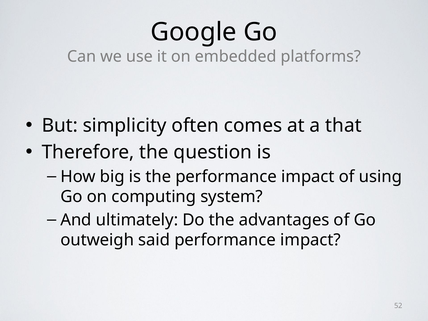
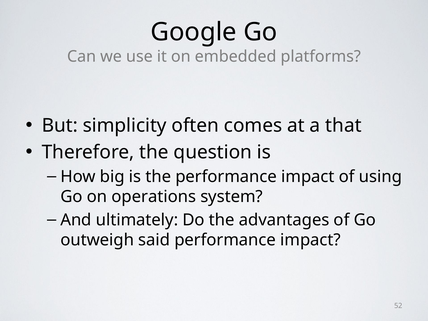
computing: computing -> operations
